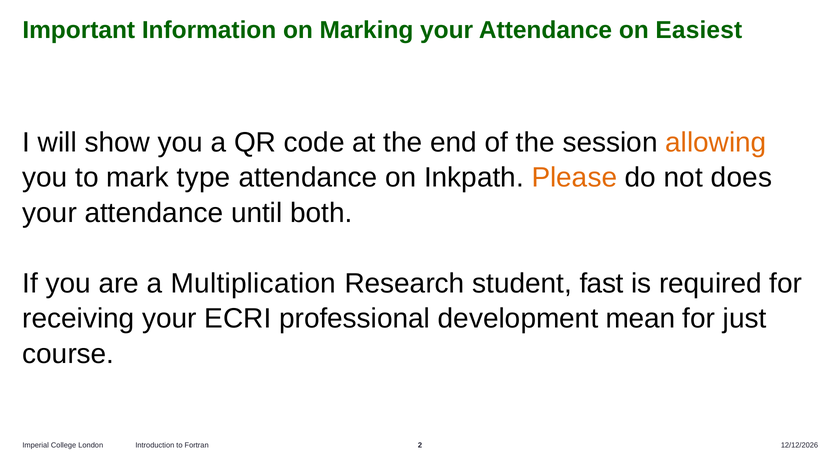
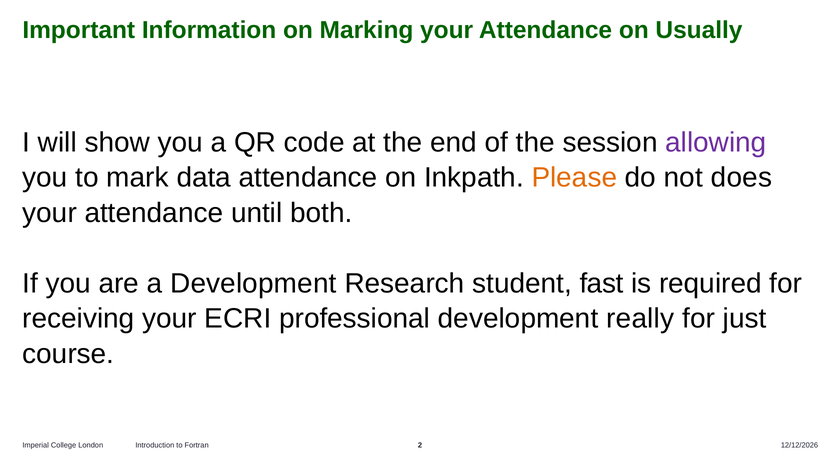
Easiest: Easiest -> Usually
allowing colour: orange -> purple
type: type -> data
a Multiplication: Multiplication -> Development
mean: mean -> really
